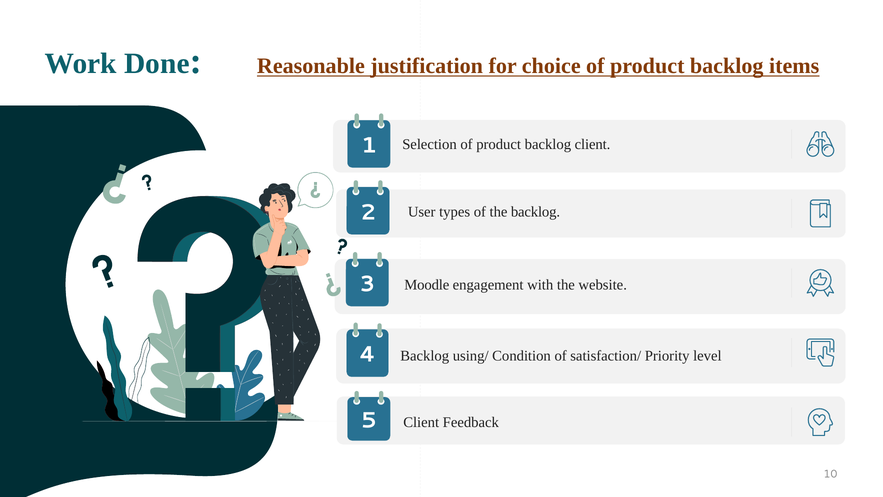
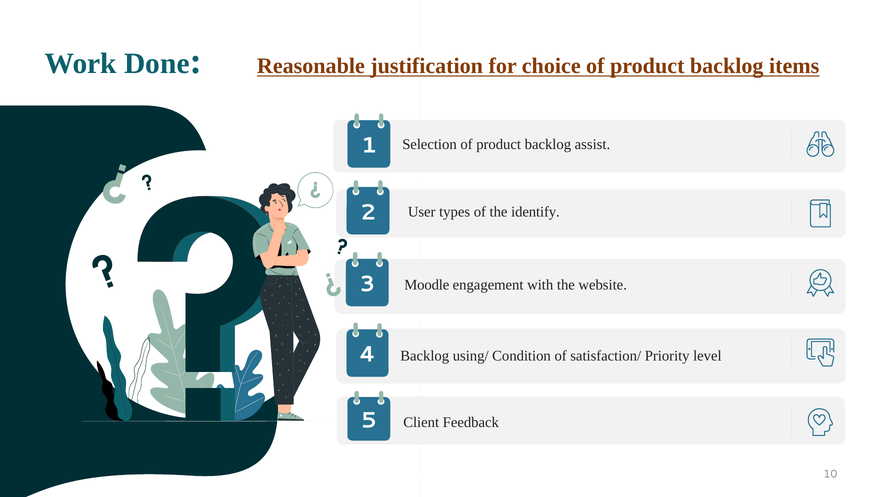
product backlog client: client -> assist
the backlog: backlog -> identify
